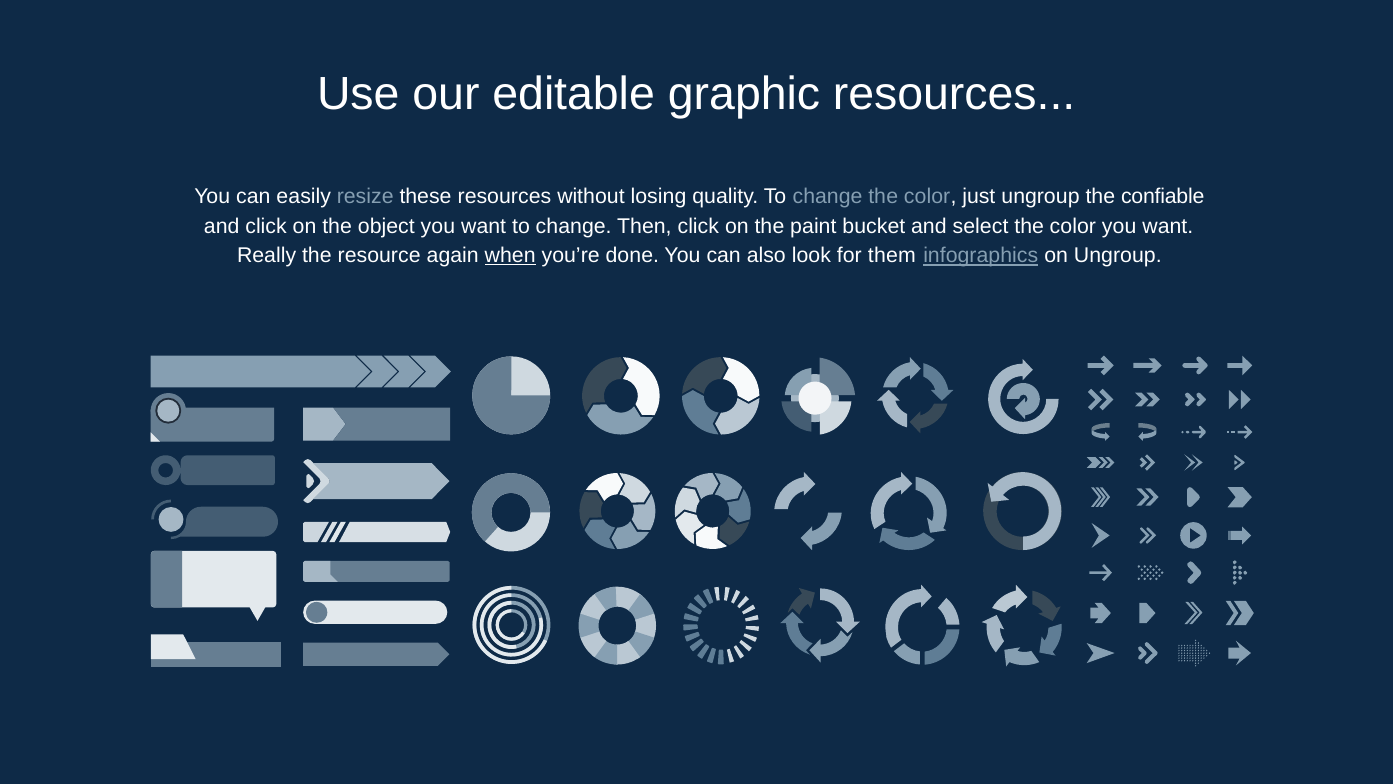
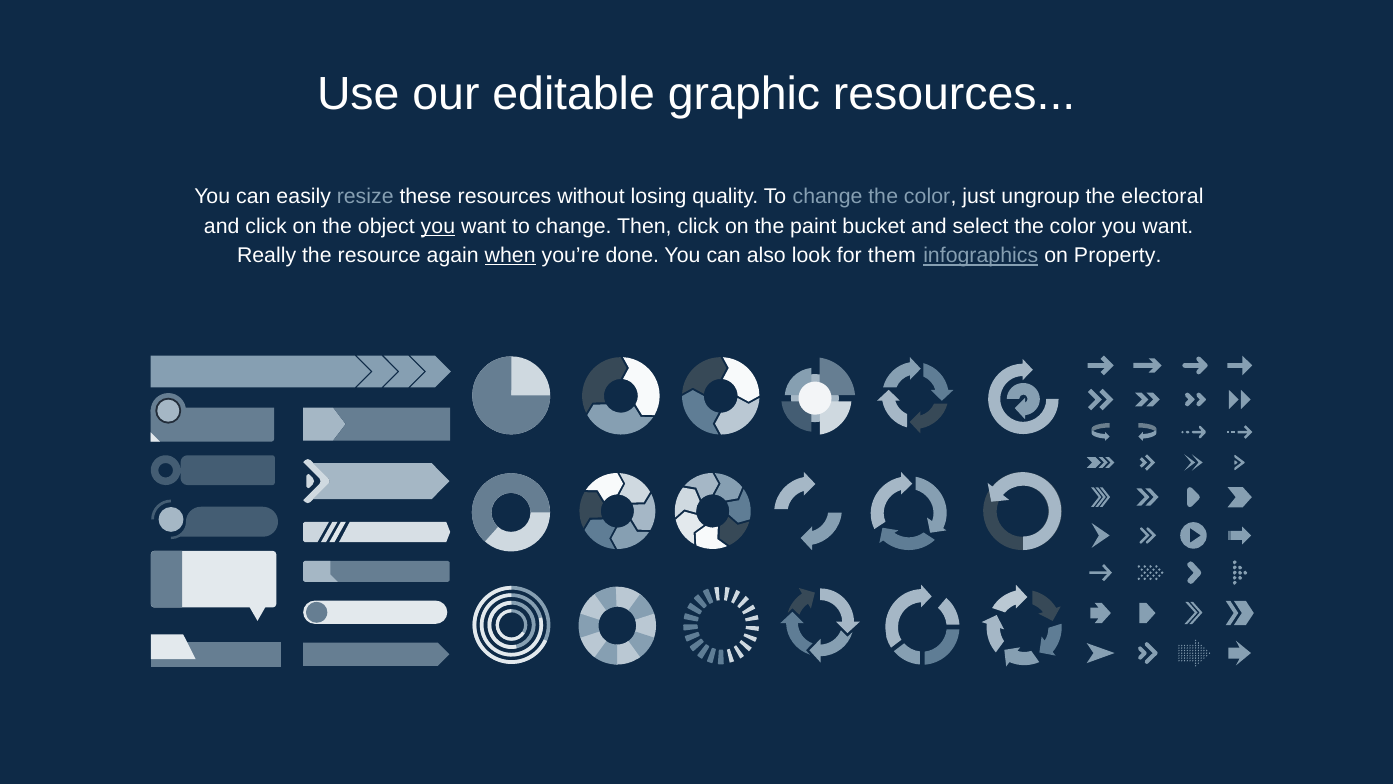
confiable: confiable -> electoral
you at (438, 226) underline: none -> present
on Ungroup: Ungroup -> Property
